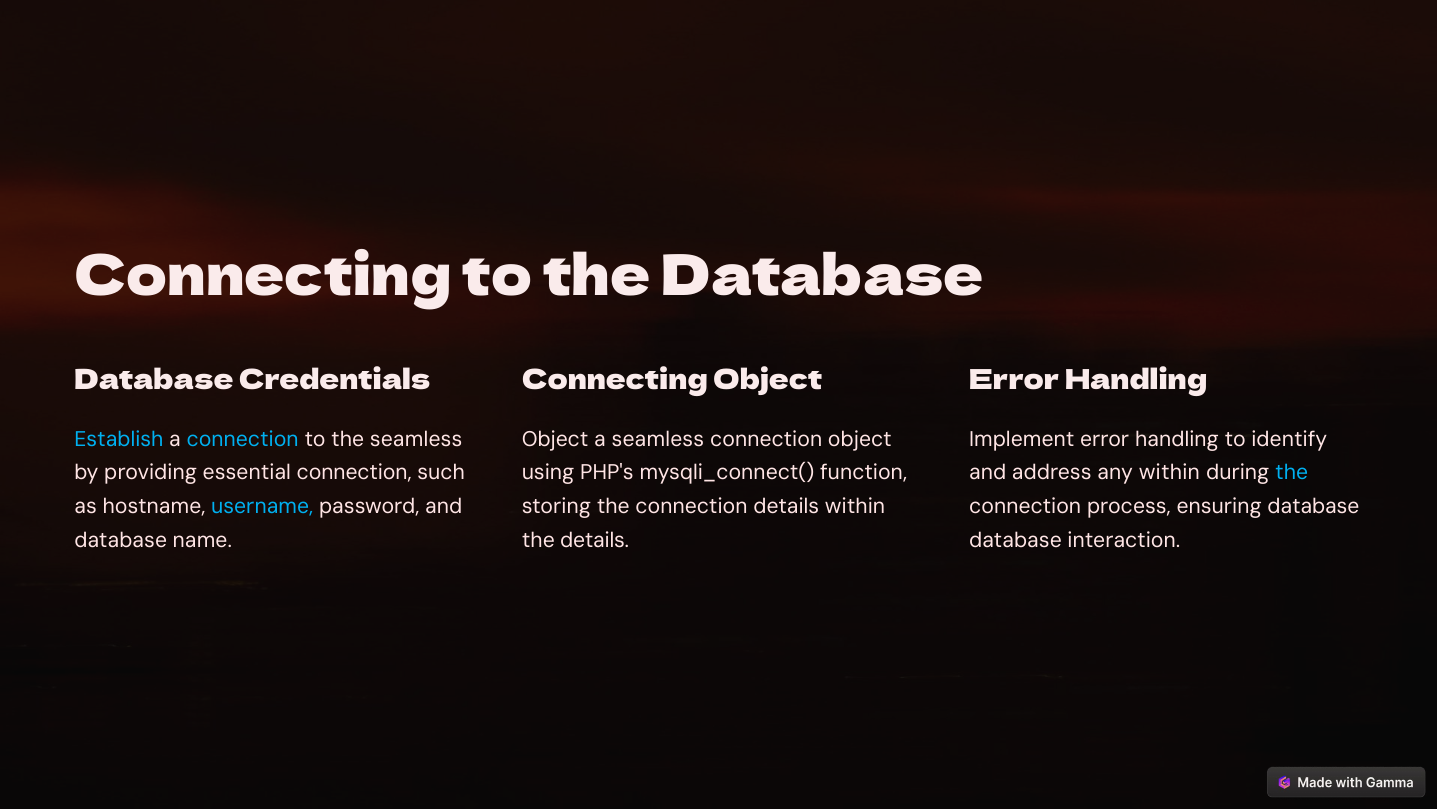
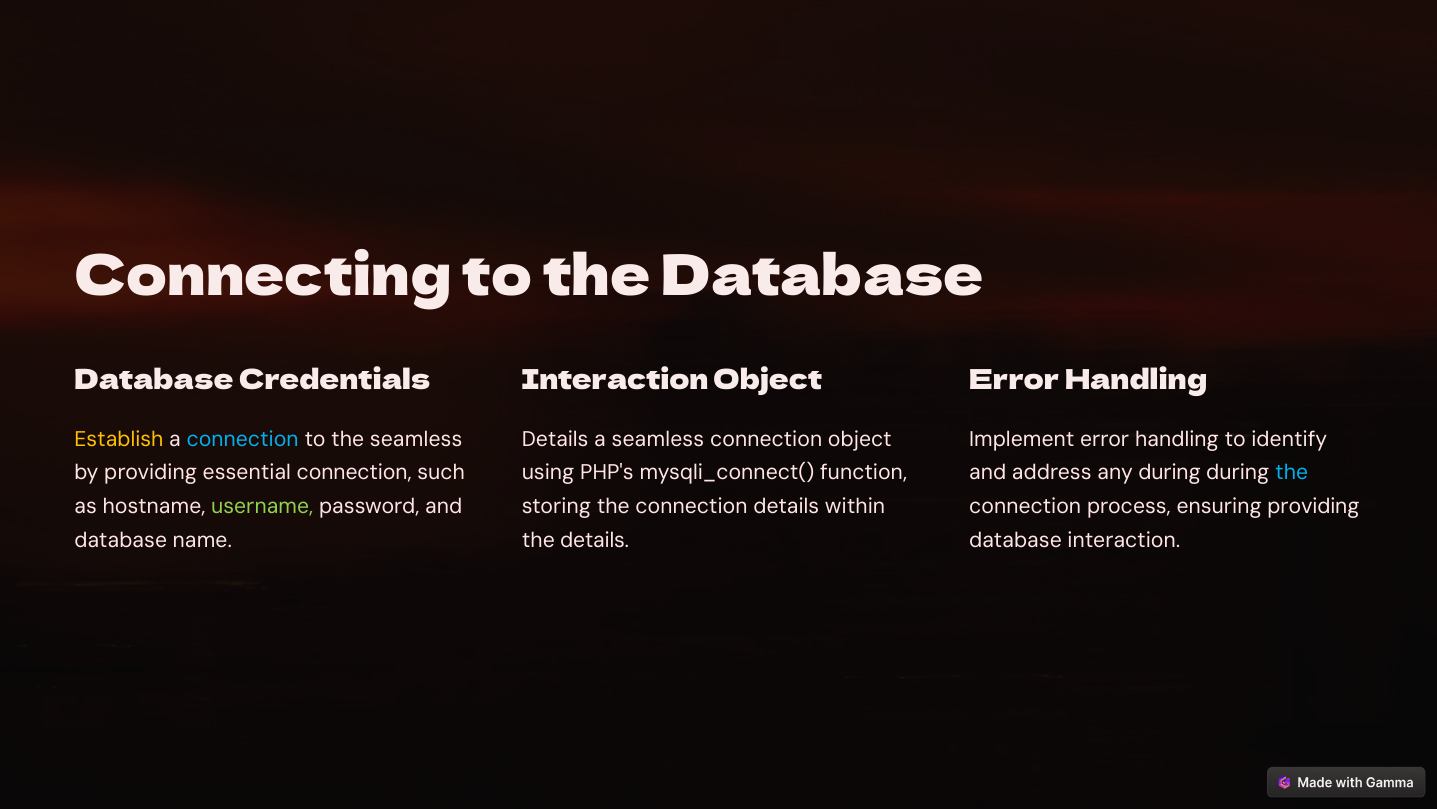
Connecting at (615, 380): Connecting -> Interaction
Establish colour: light blue -> yellow
Object at (555, 439): Object -> Details
any within: within -> during
username colour: light blue -> light green
ensuring database: database -> providing
